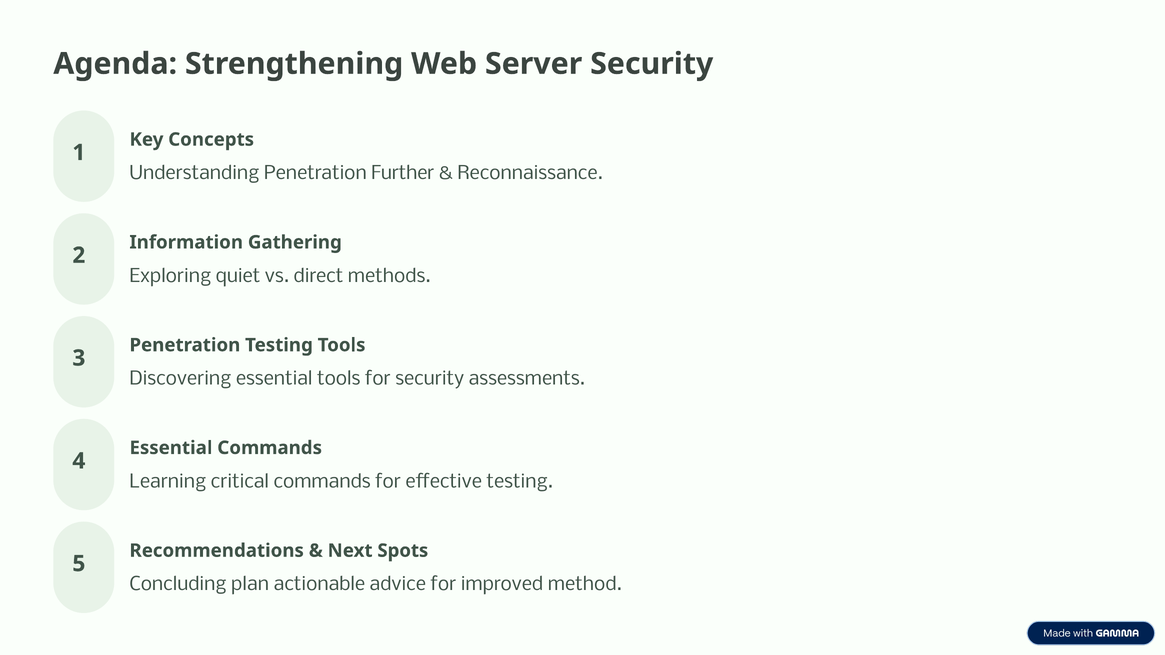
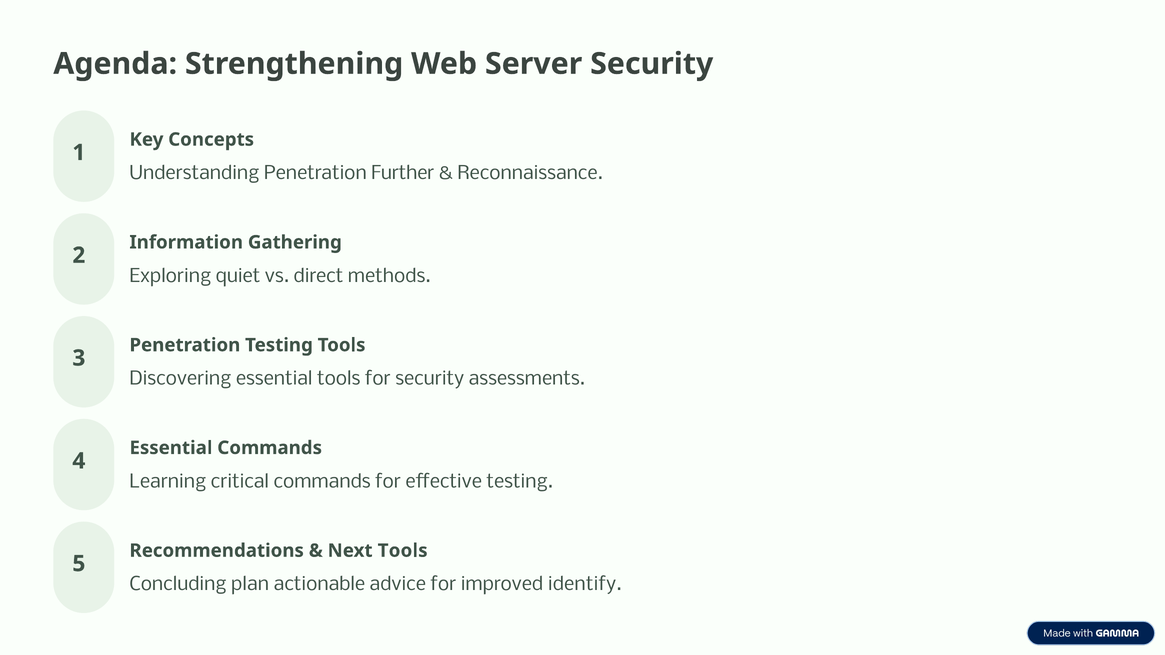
Next Spots: Spots -> Tools
method: method -> identify
